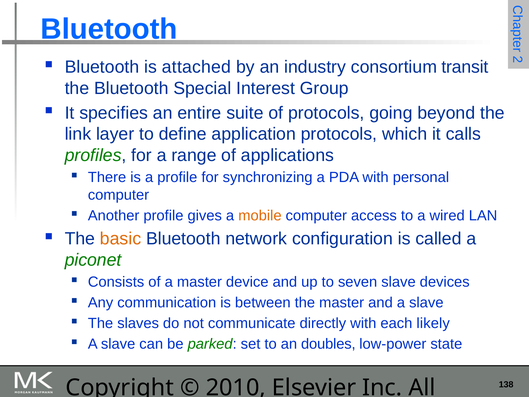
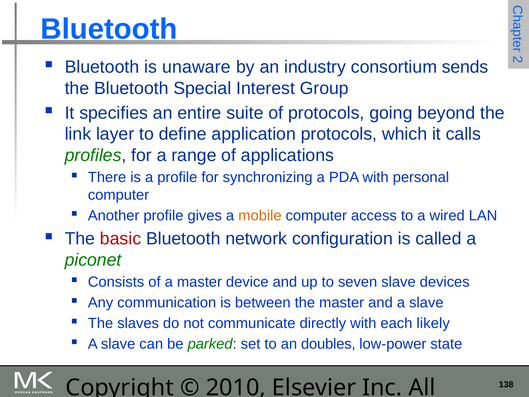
attached: attached -> unaware
transit: transit -> sends
basic colour: orange -> red
